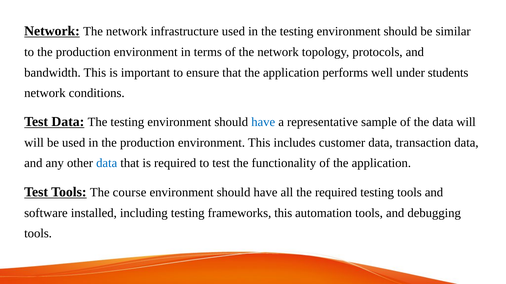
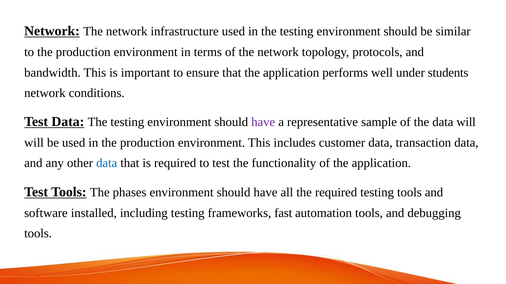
have at (263, 122) colour: blue -> purple
course: course -> phases
frameworks this: this -> fast
